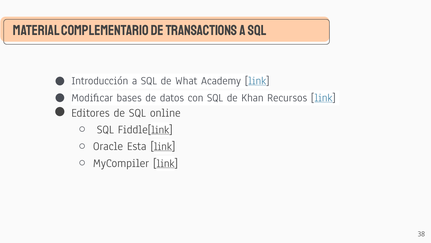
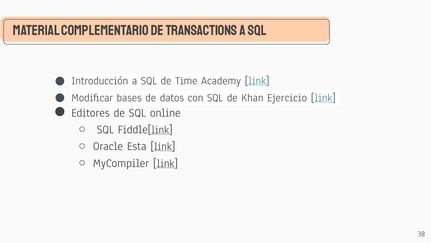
What: What -> Time
Recursos: Recursos -> Ejercicio
